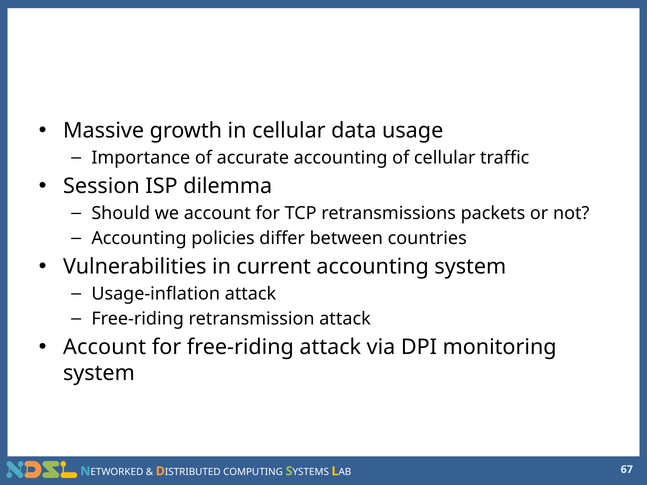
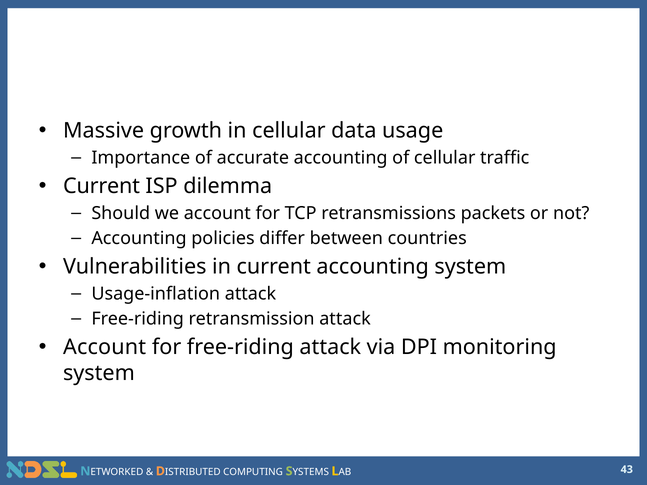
Session at (101, 186): Session -> Current
67: 67 -> 43
